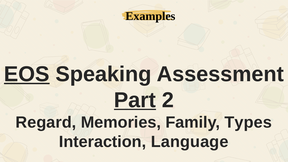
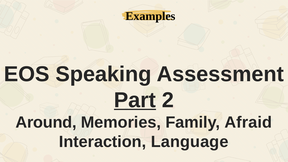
EOS underline: present -> none
Regard: Regard -> Around
Types: Types -> Afraid
